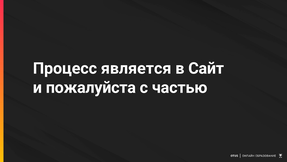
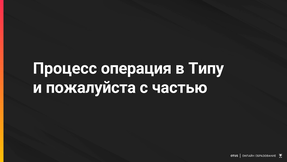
является: является -> операция
Сайт: Сайт -> Типу
